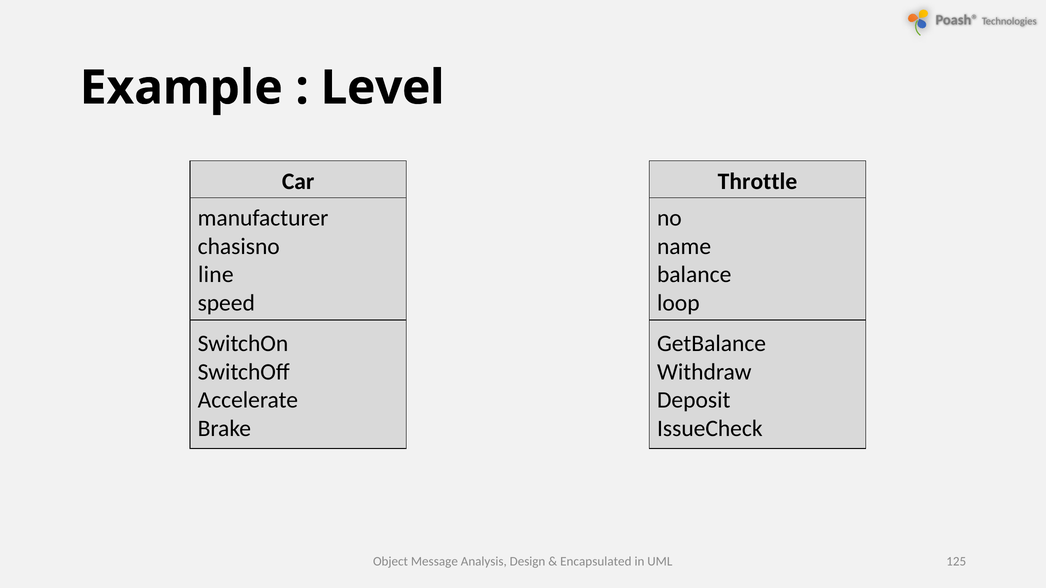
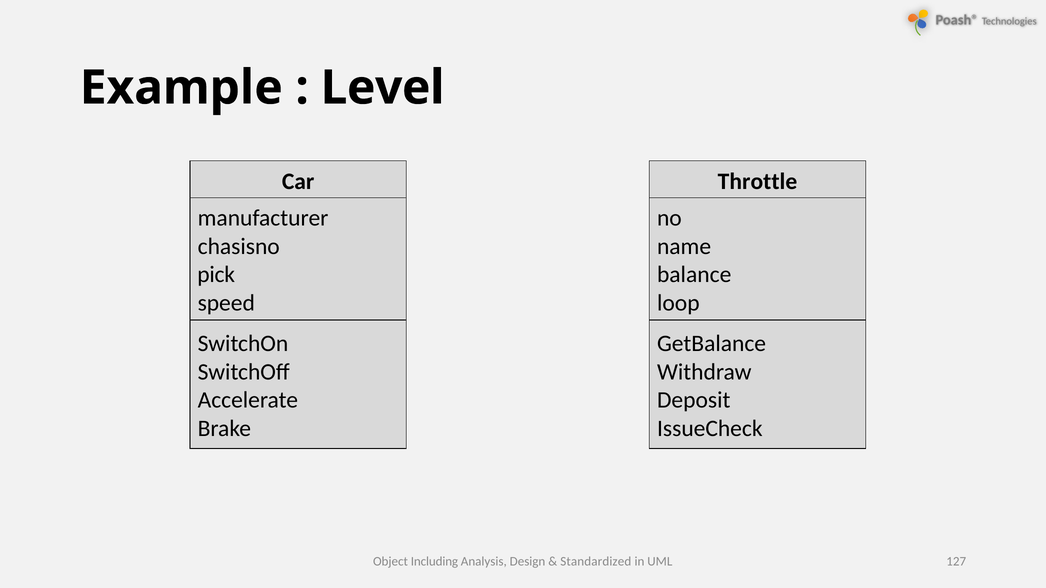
line: line -> pick
Message: Message -> Including
Encapsulated: Encapsulated -> Standardized
125: 125 -> 127
